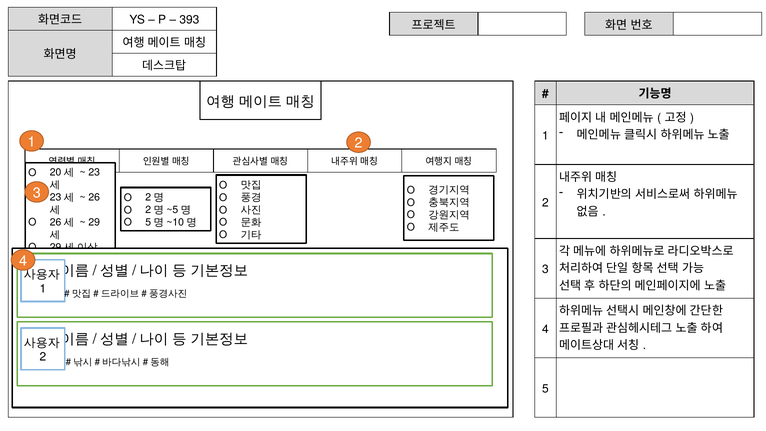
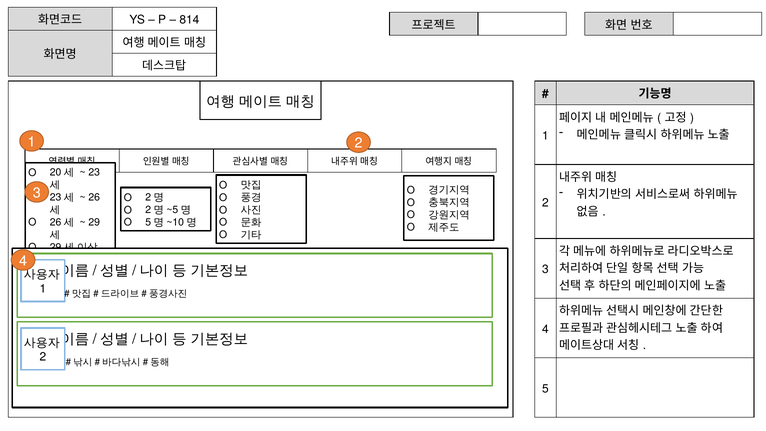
393: 393 -> 814
